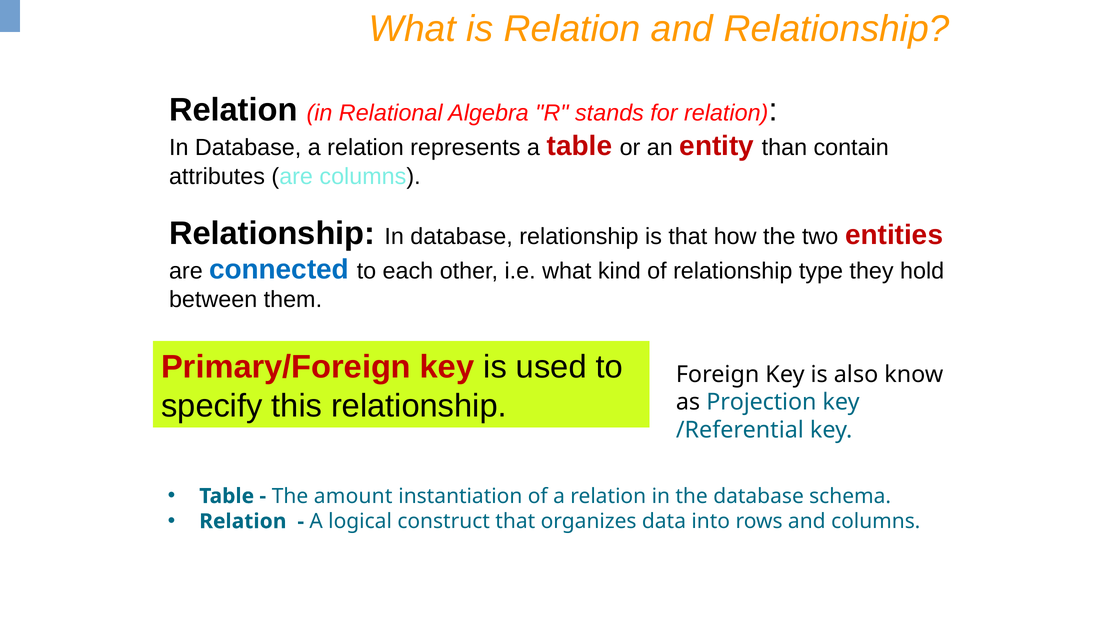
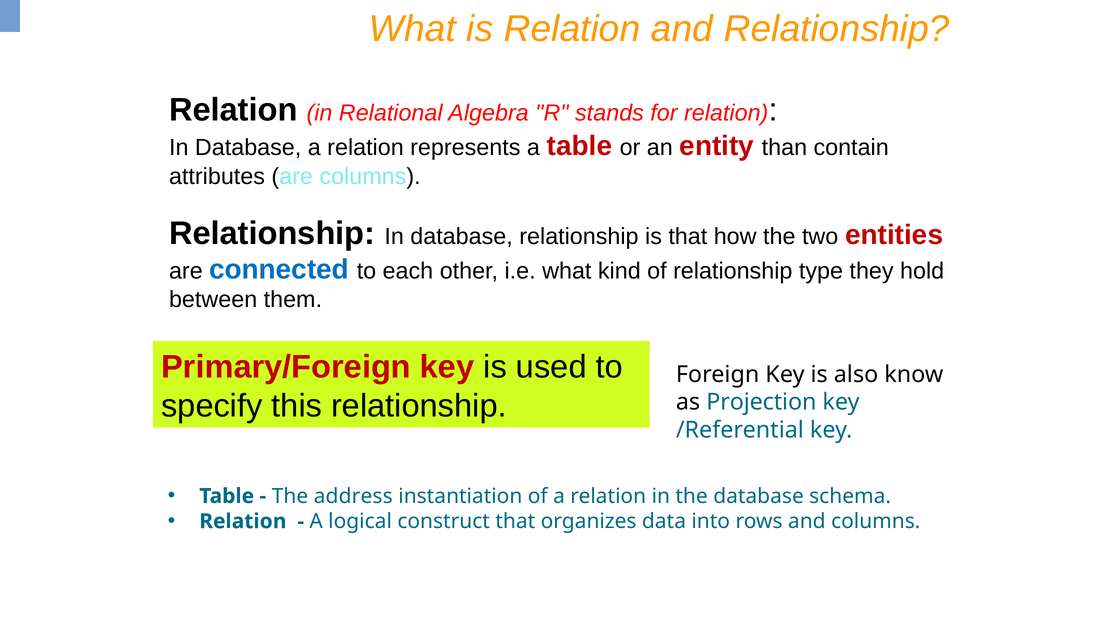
amount: amount -> address
